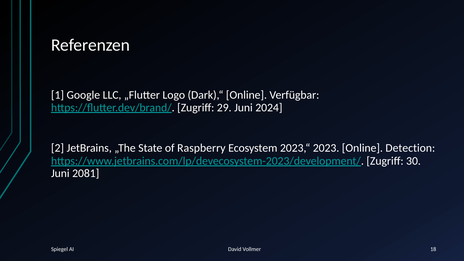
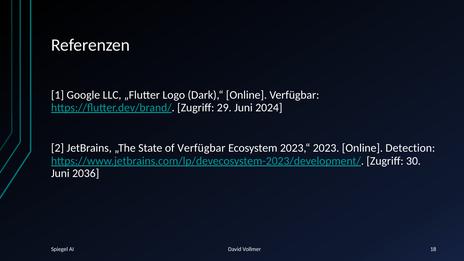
of Raspberry: Raspberry -> Verfügbar
2081: 2081 -> 2036
